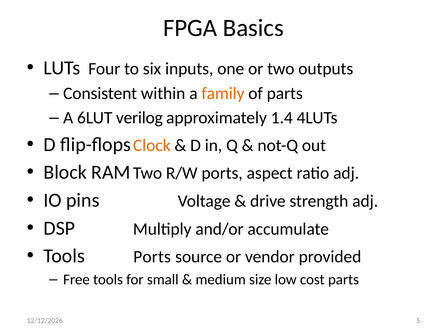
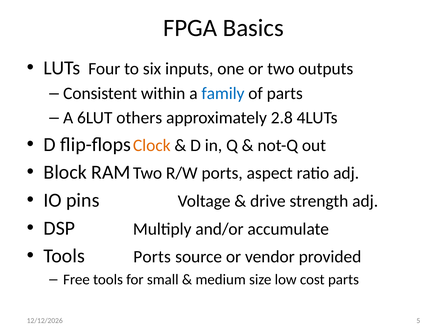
family colour: orange -> blue
verilog: verilog -> others
1.4: 1.4 -> 2.8
